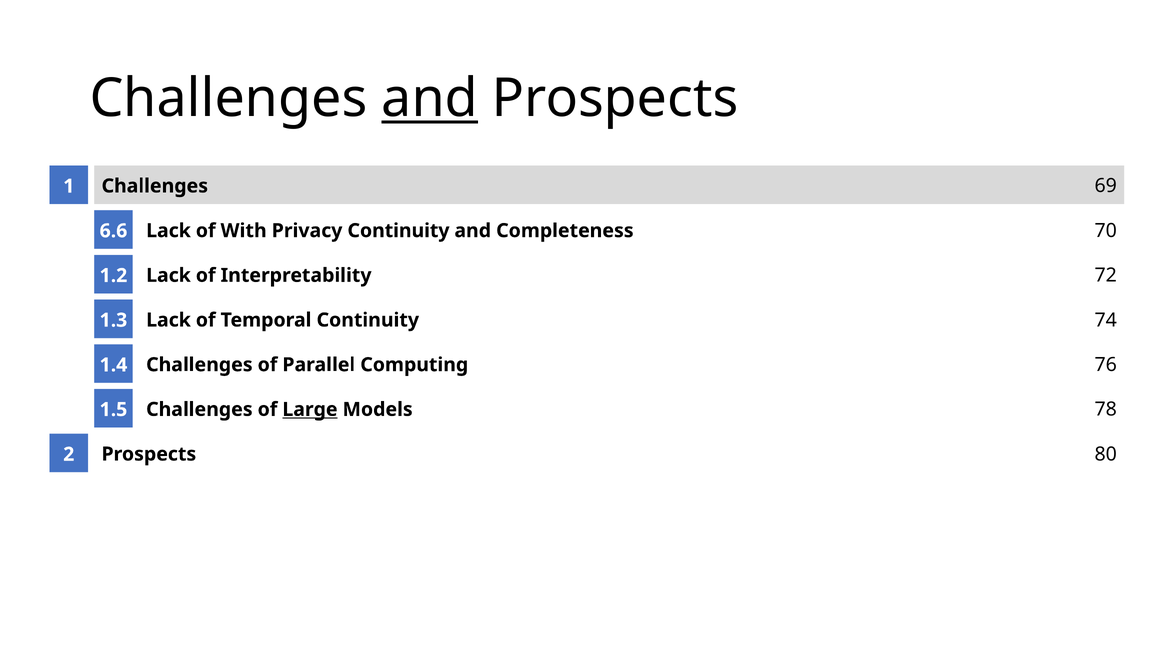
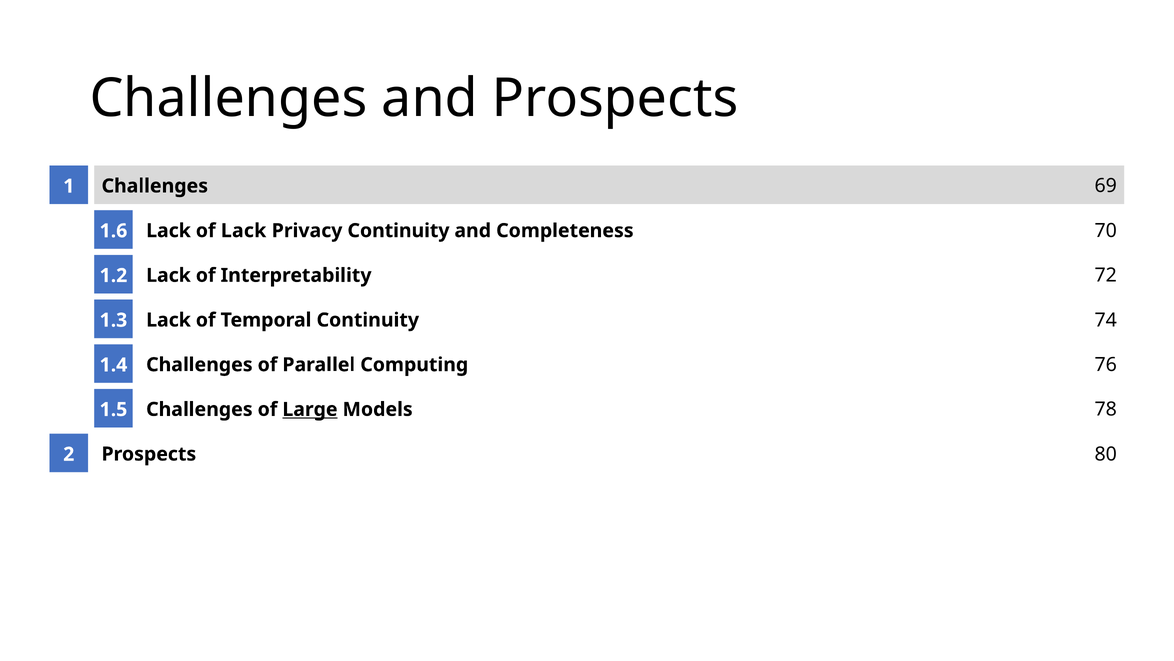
and at (430, 99) underline: present -> none
of With: With -> Lack
6.6: 6.6 -> 1.6
